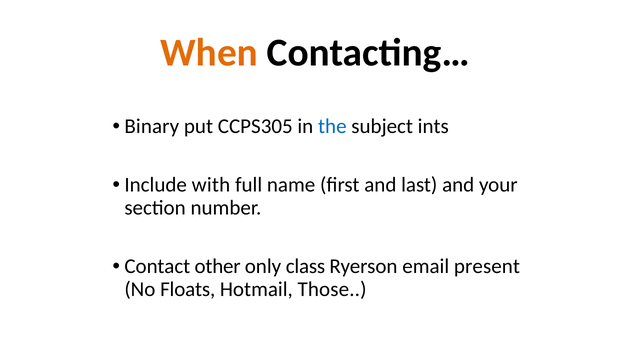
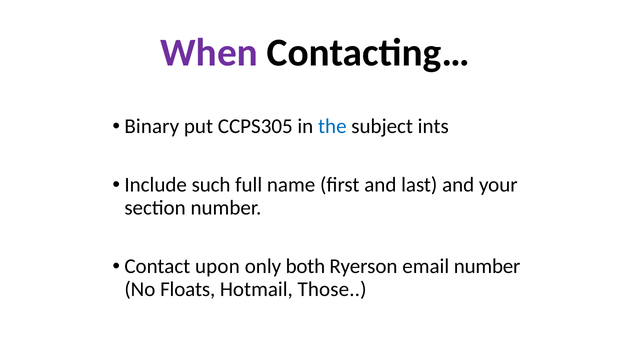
When colour: orange -> purple
with: with -> such
other: other -> upon
class: class -> both
email present: present -> number
